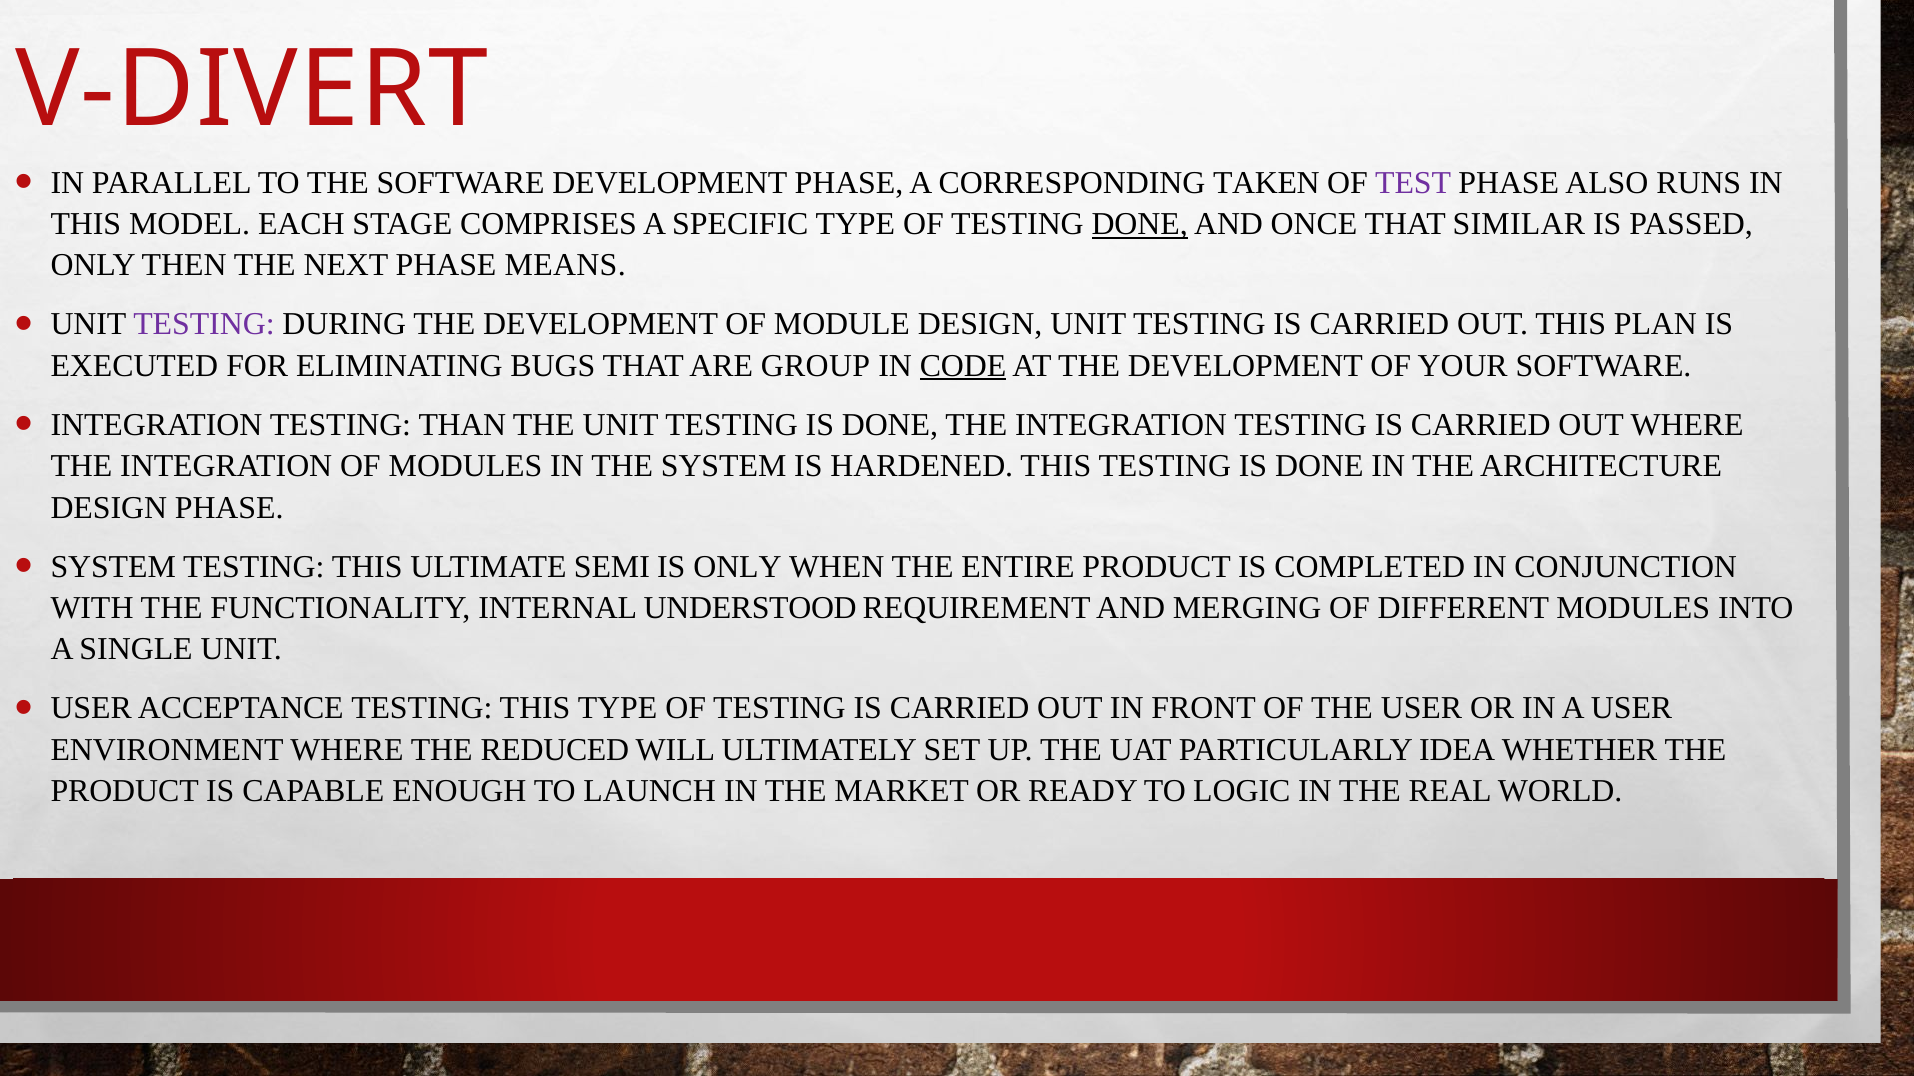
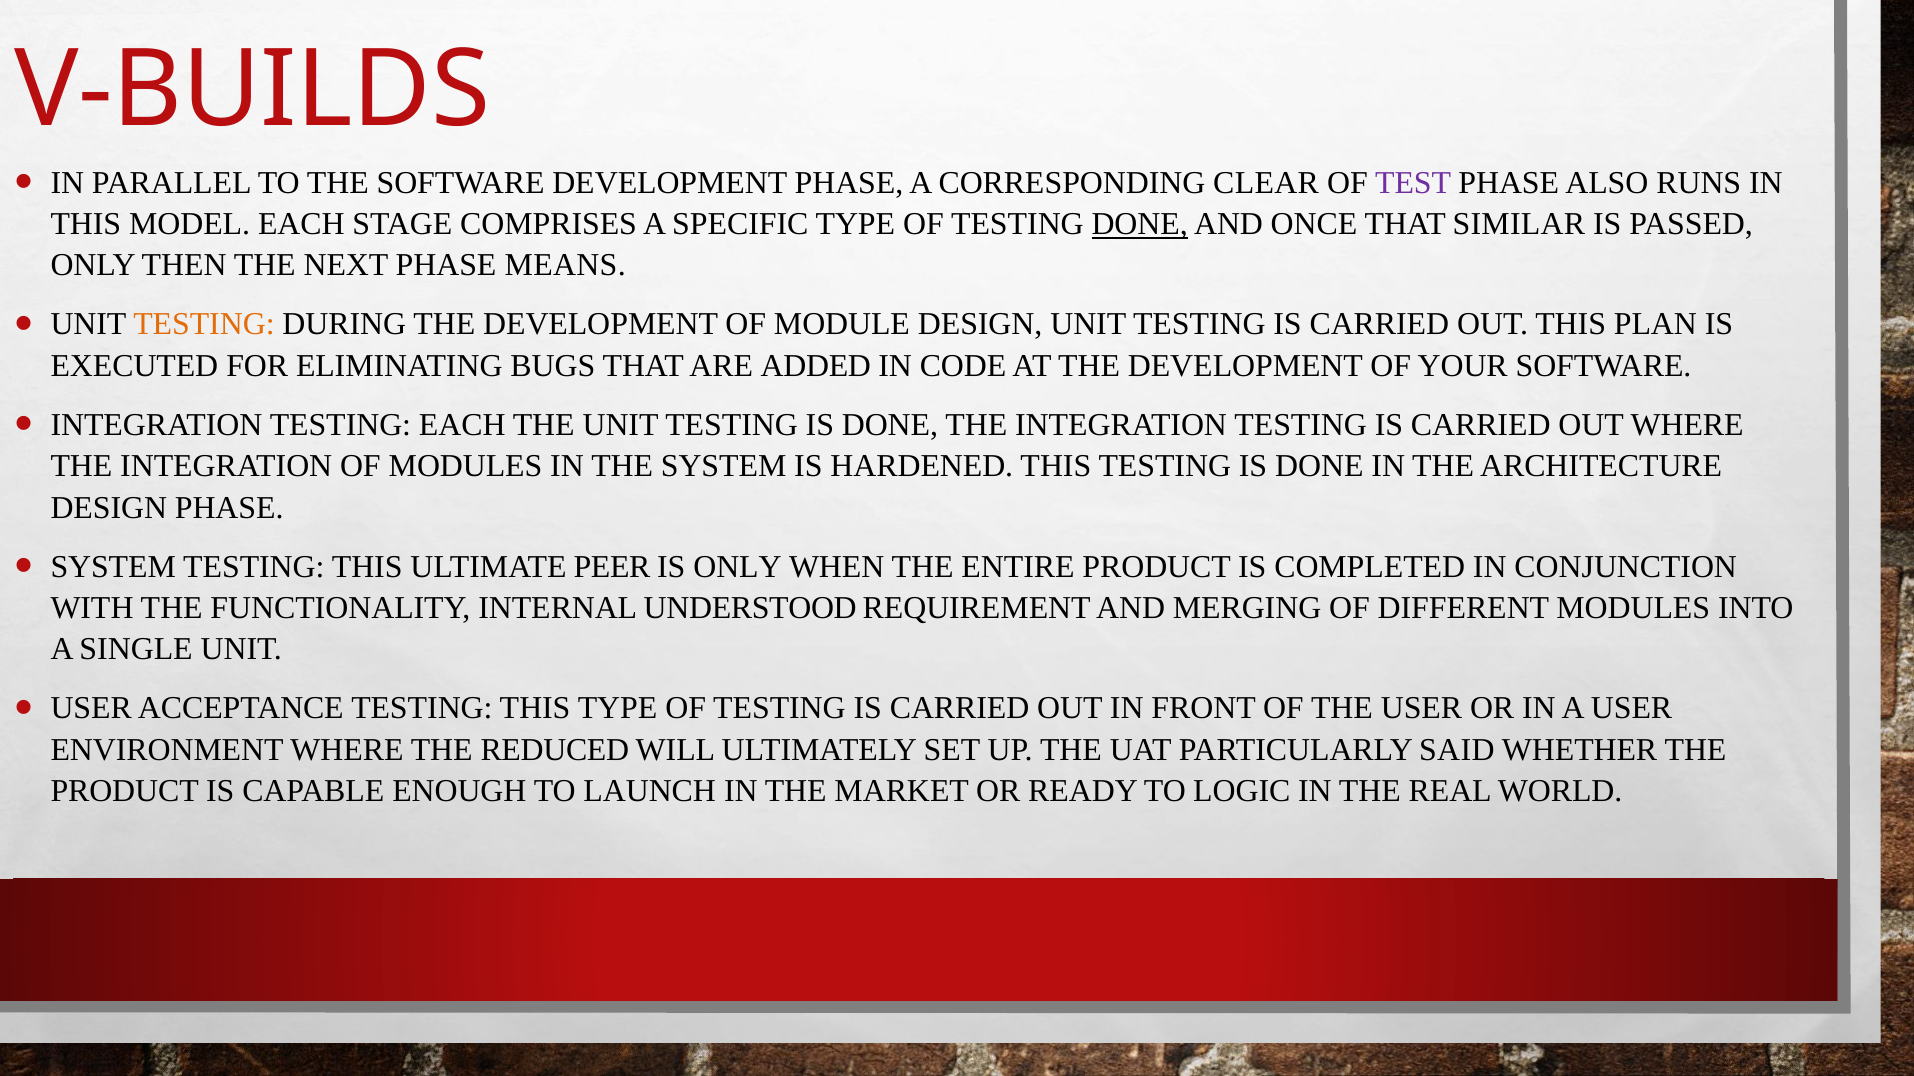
V-DIVERT: V-DIVERT -> V-BUILDS
TAKEN: TAKEN -> CLEAR
TESTING at (204, 325) colour: purple -> orange
GROUP: GROUP -> ADDED
CODE underline: present -> none
TESTING THAN: THAN -> EACH
SEMI: SEMI -> PEER
IDEA: IDEA -> SAID
